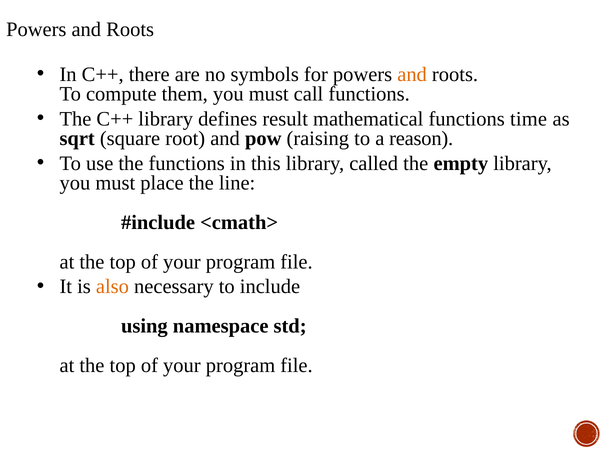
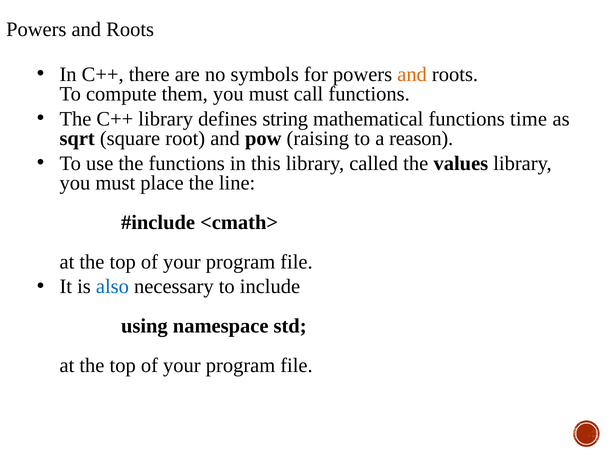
result: result -> string
empty: empty -> values
also colour: orange -> blue
